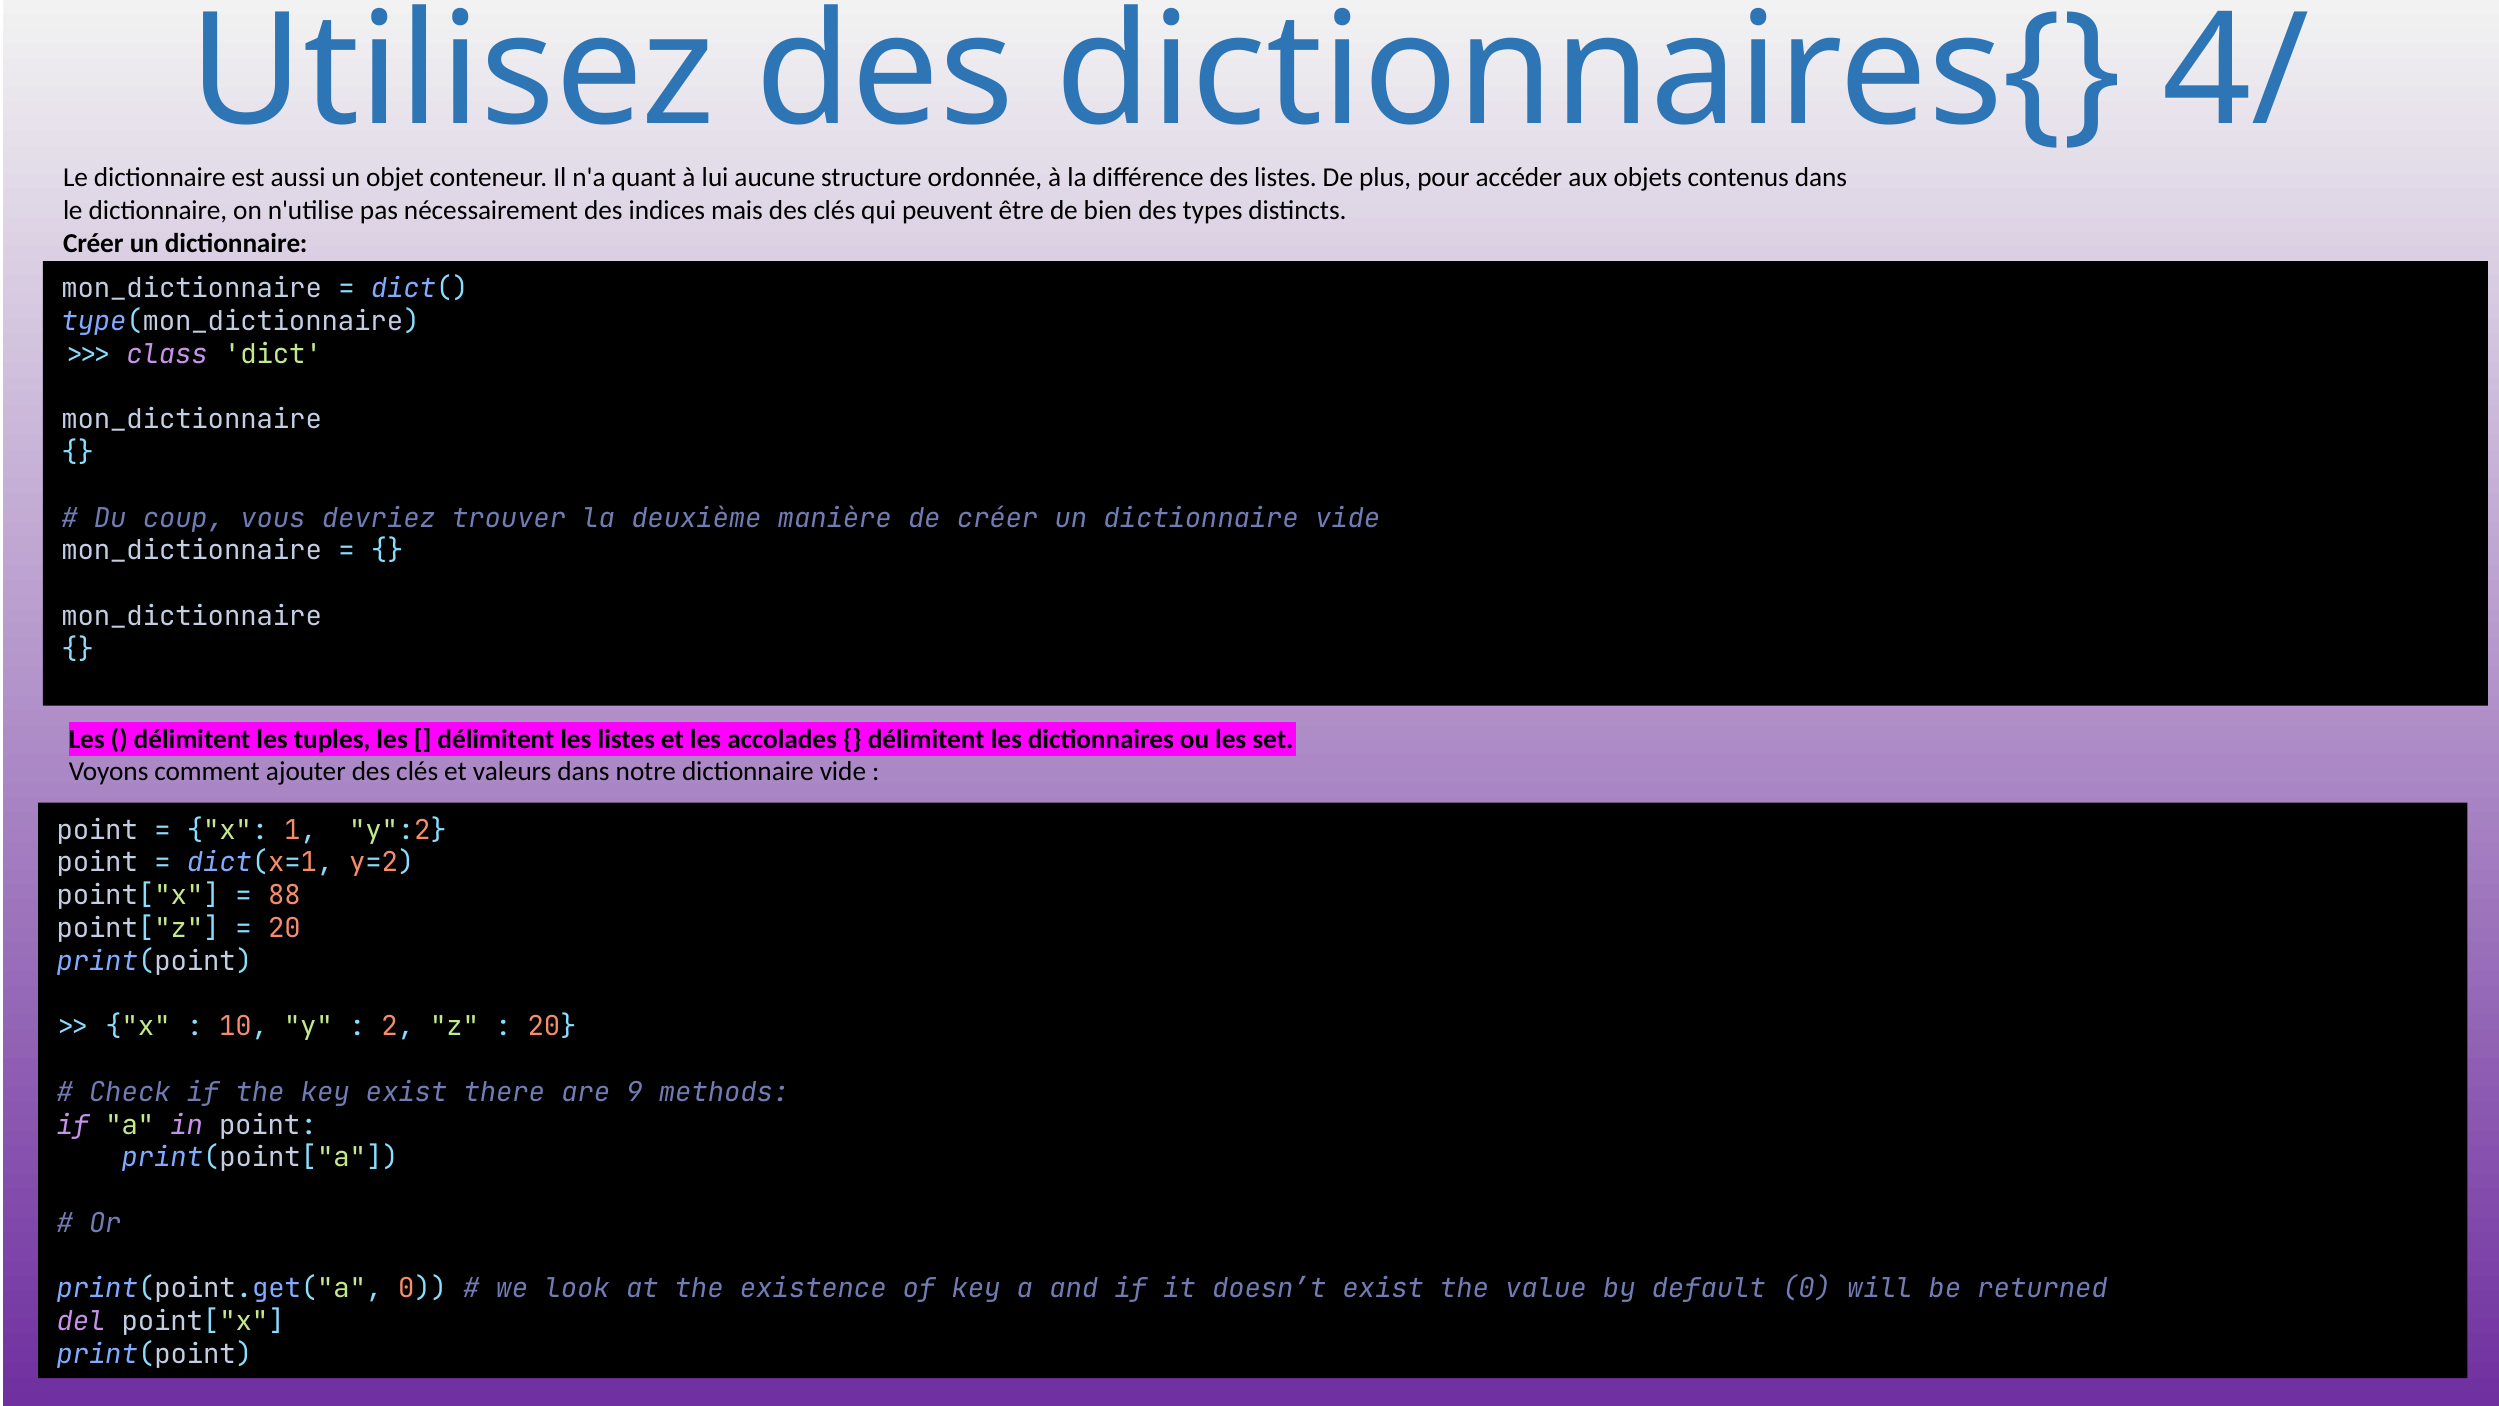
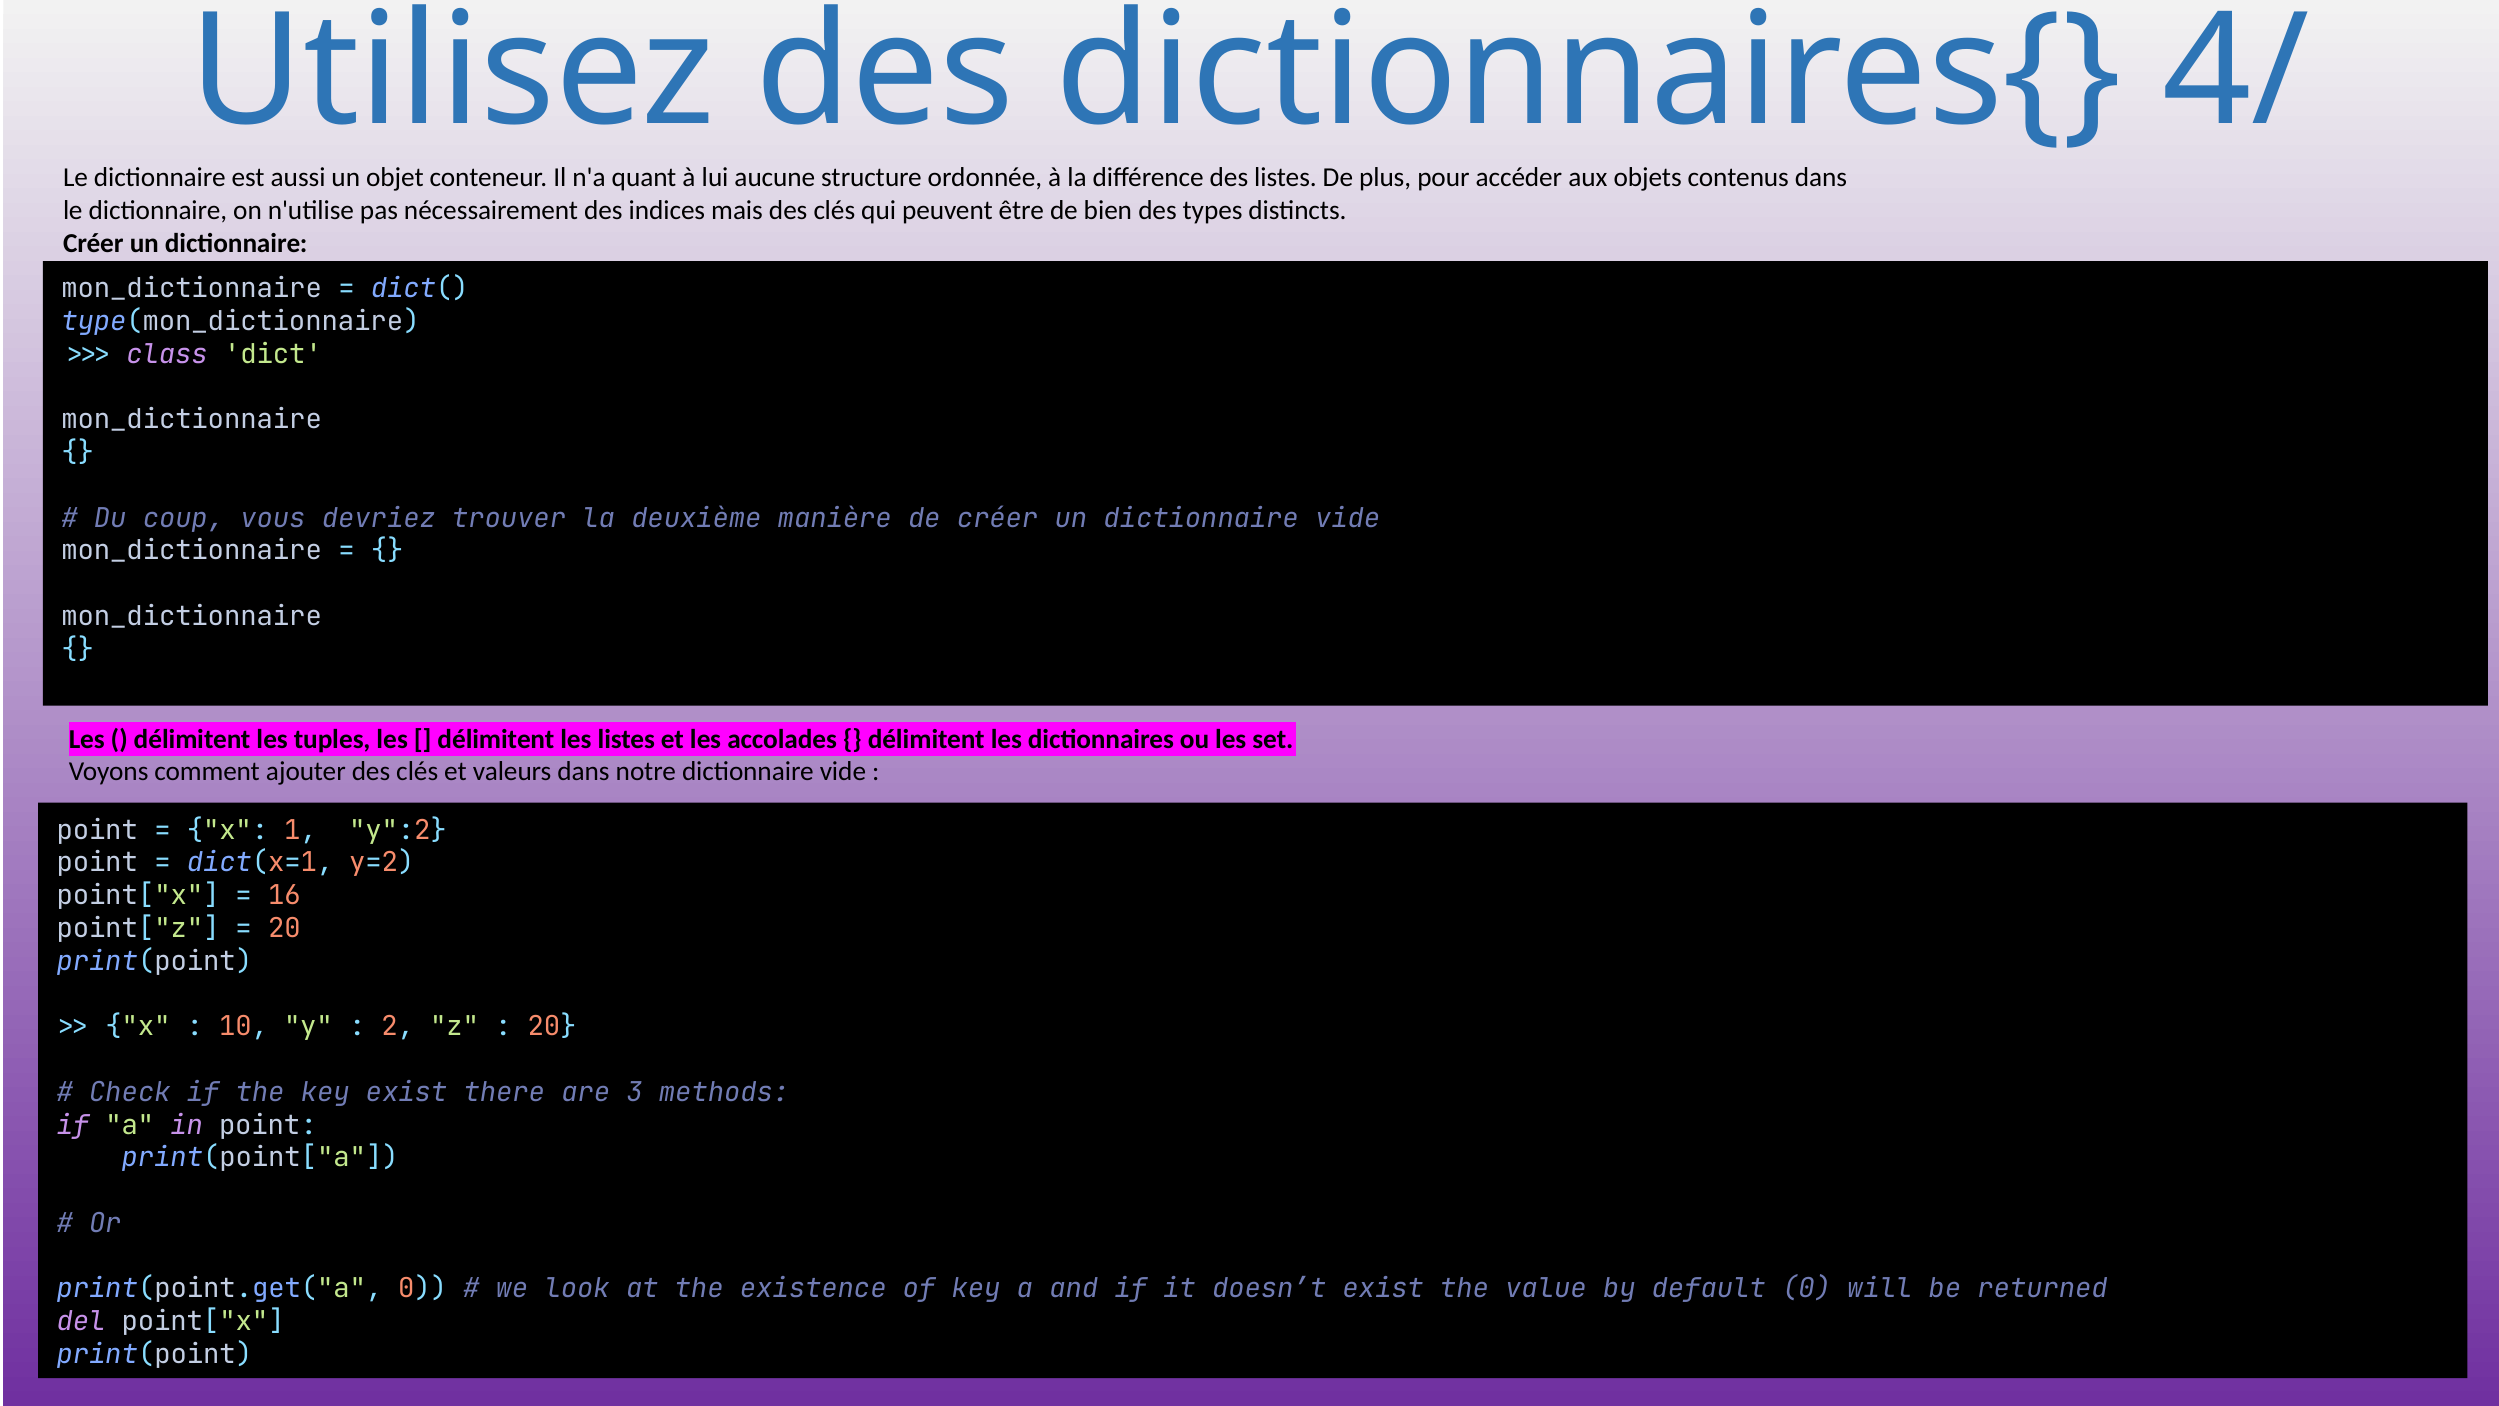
88: 88 -> 16
9: 9 -> 3
